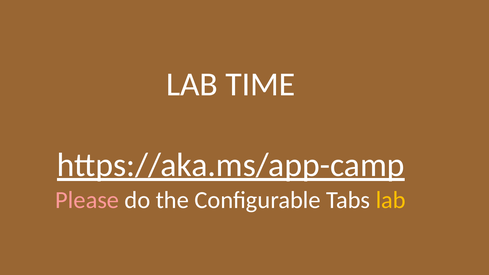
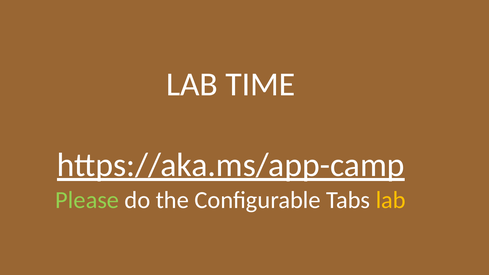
Please colour: pink -> light green
